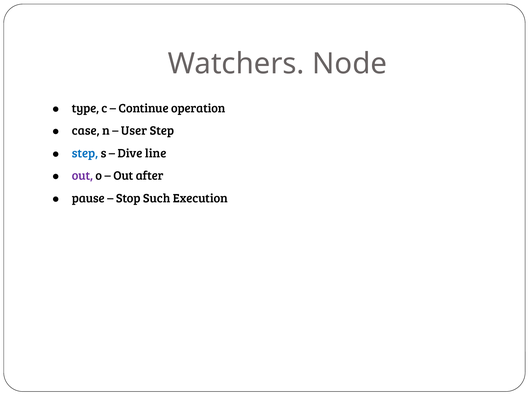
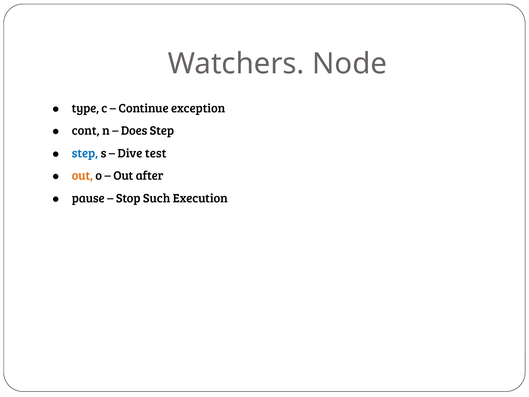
operation: operation -> exception
case: case -> cont
User: User -> Does
line: line -> test
out at (82, 176) colour: purple -> orange
